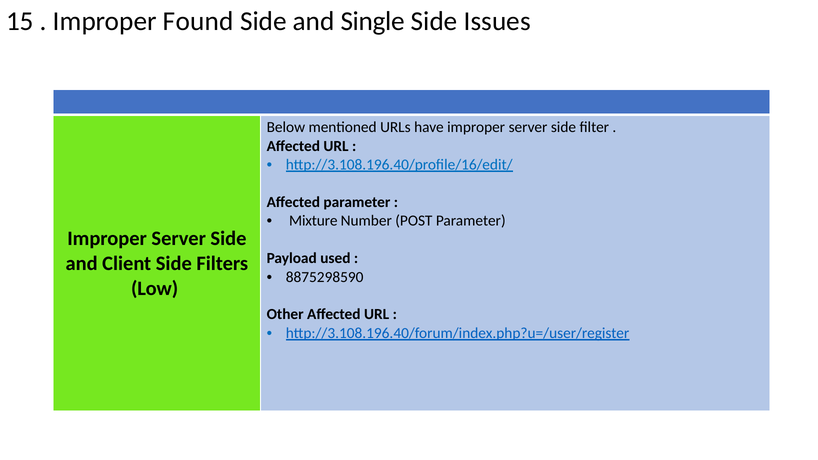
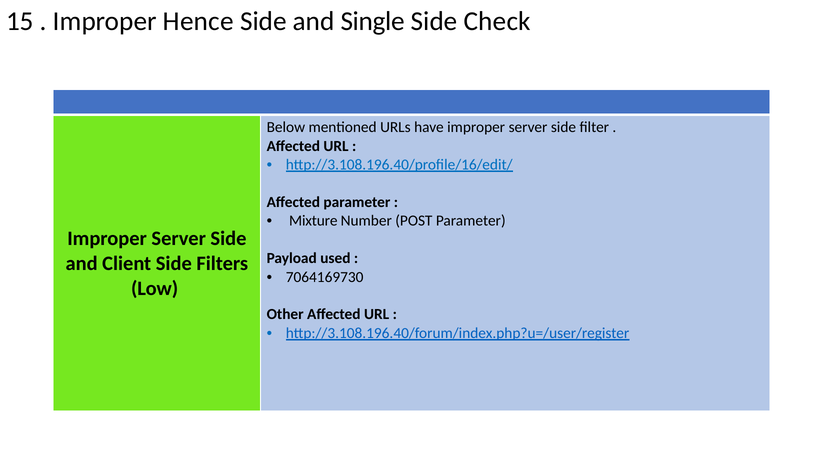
Found: Found -> Hence
Issues: Issues -> Check
8875298590: 8875298590 -> 7064169730
